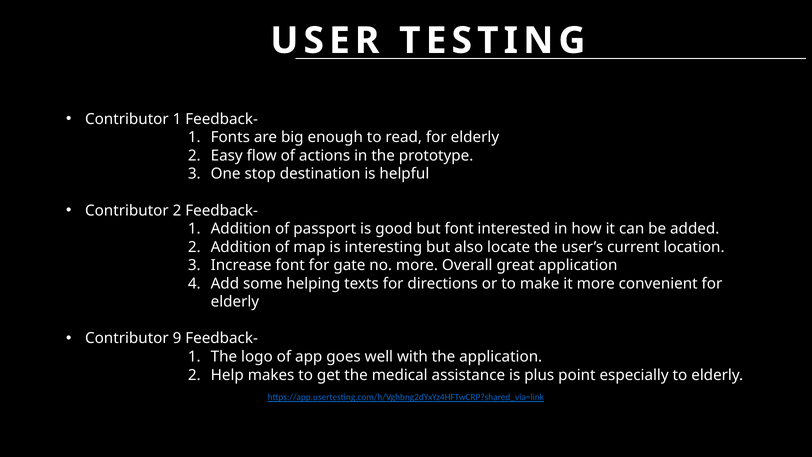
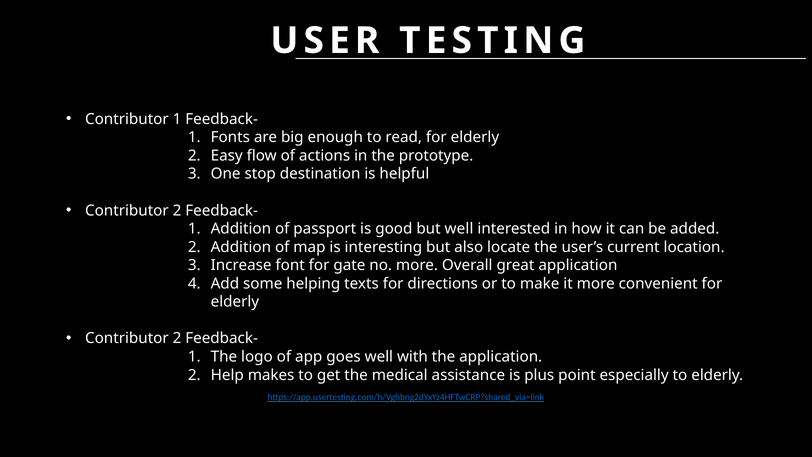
but font: font -> well
9 at (177, 338): 9 -> 2
